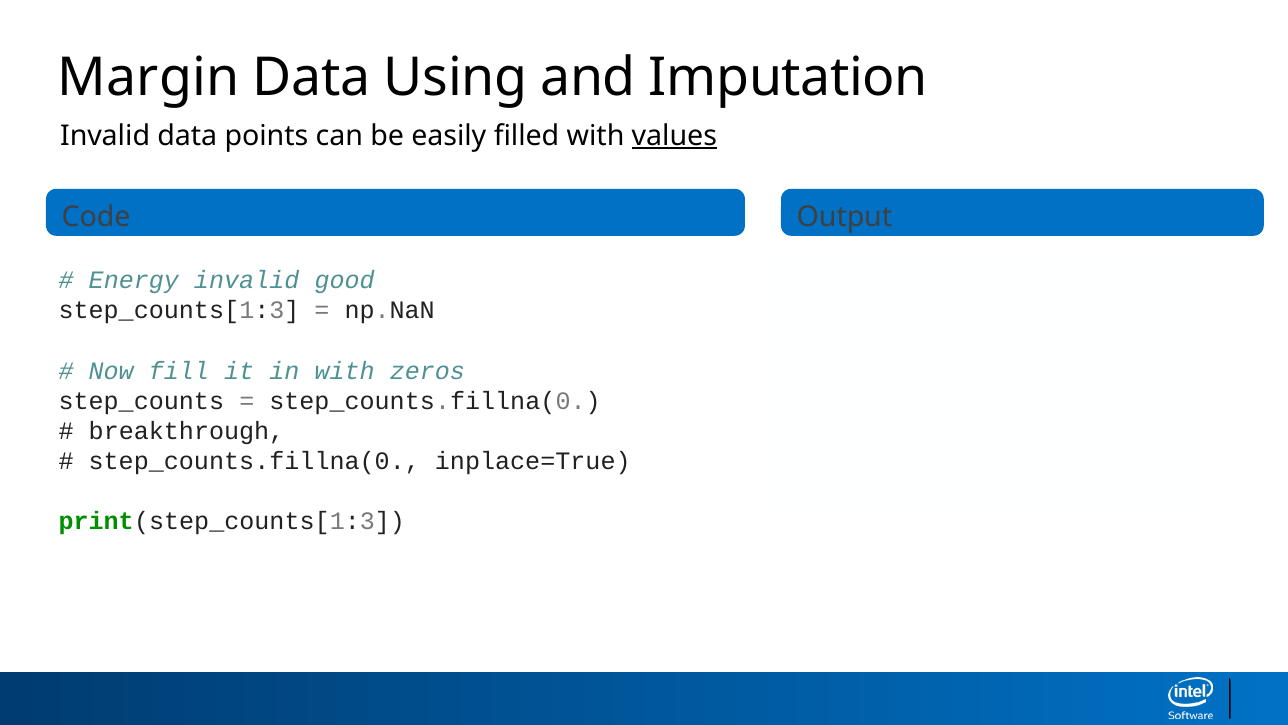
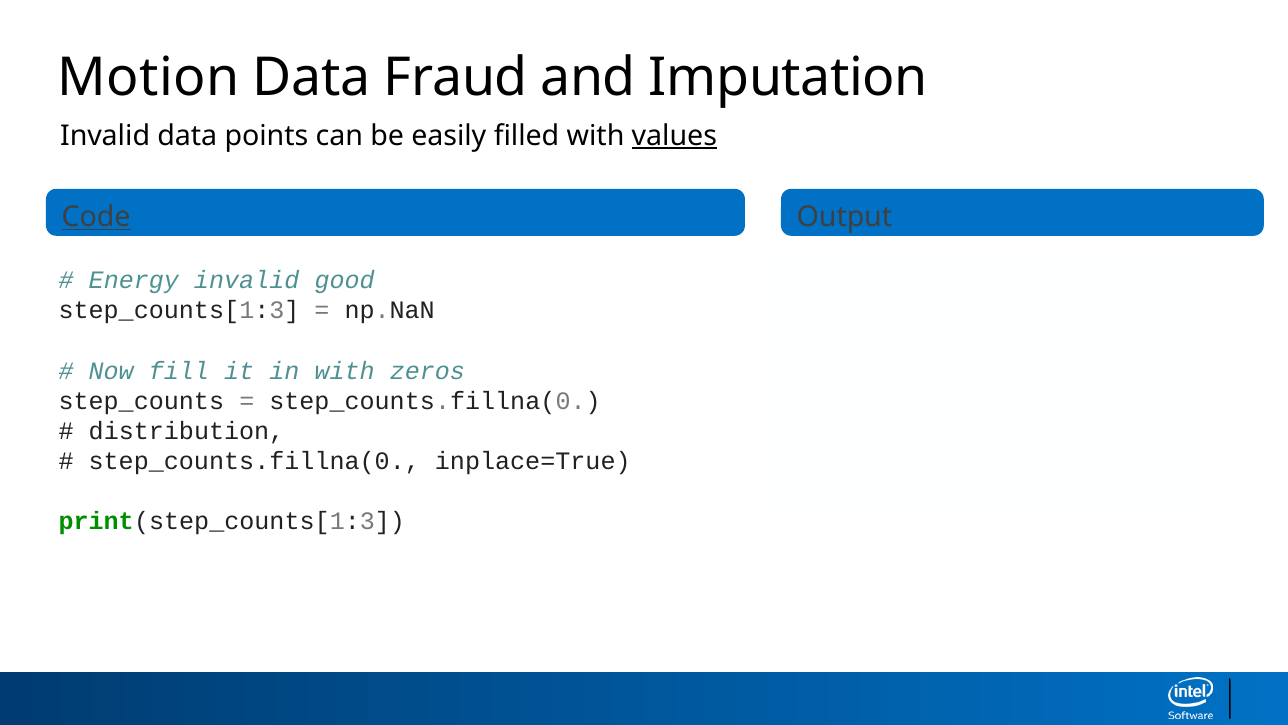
Margin: Margin -> Motion
Using: Using -> Fraud
Code underline: none -> present
breakthrough: breakthrough -> distribution
